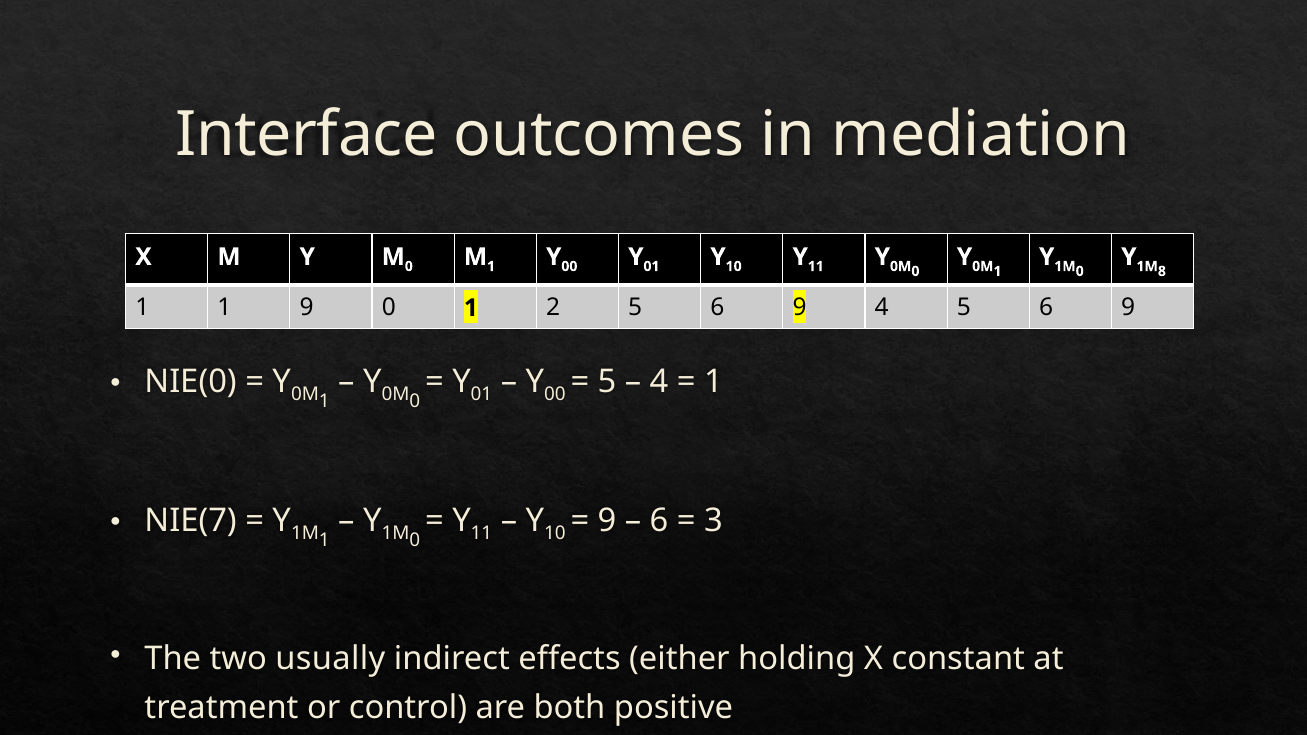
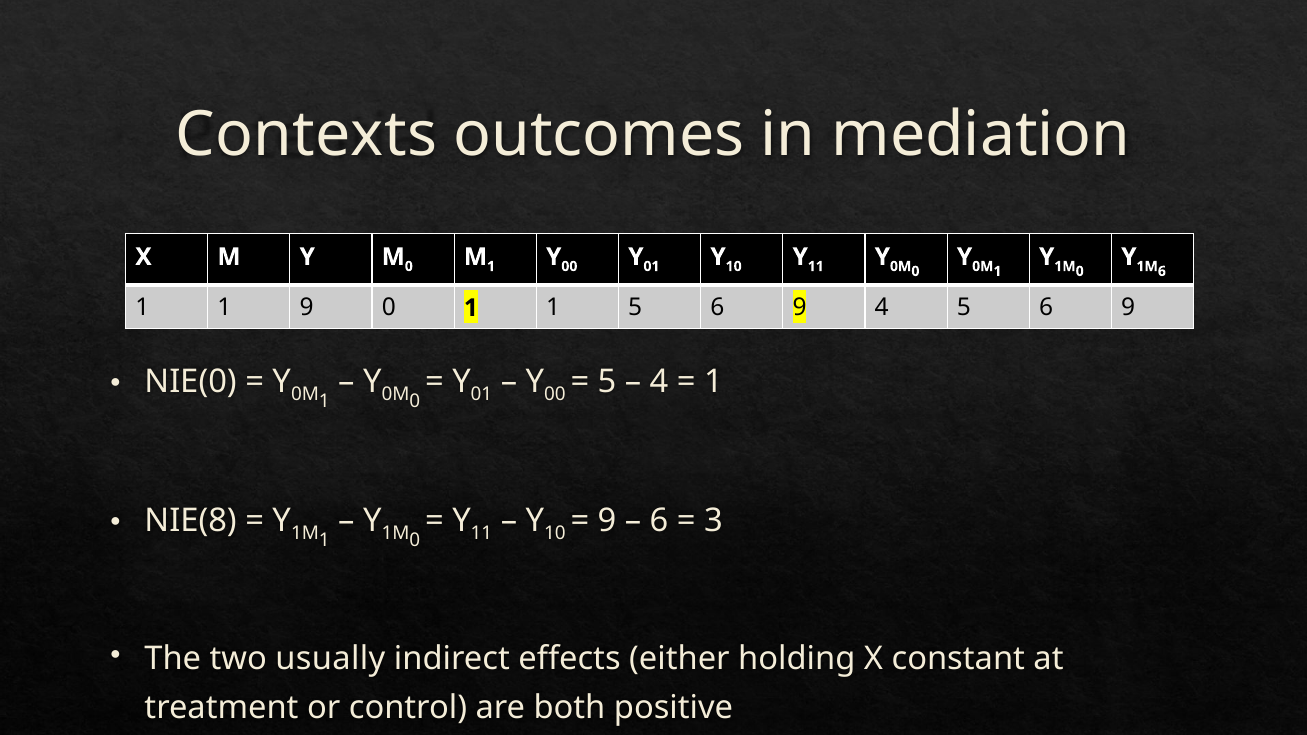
Interface: Interface -> Contexts
8 at (1162, 271): 8 -> 6
0 1 2: 2 -> 1
NIE(7: NIE(7 -> NIE(8
